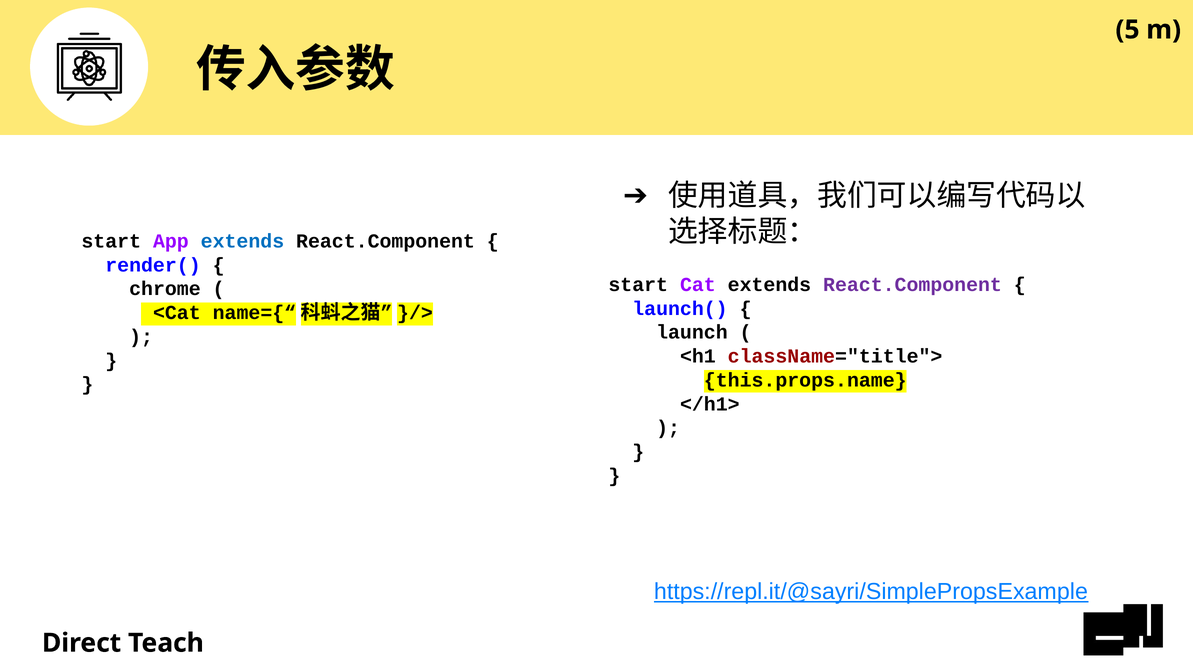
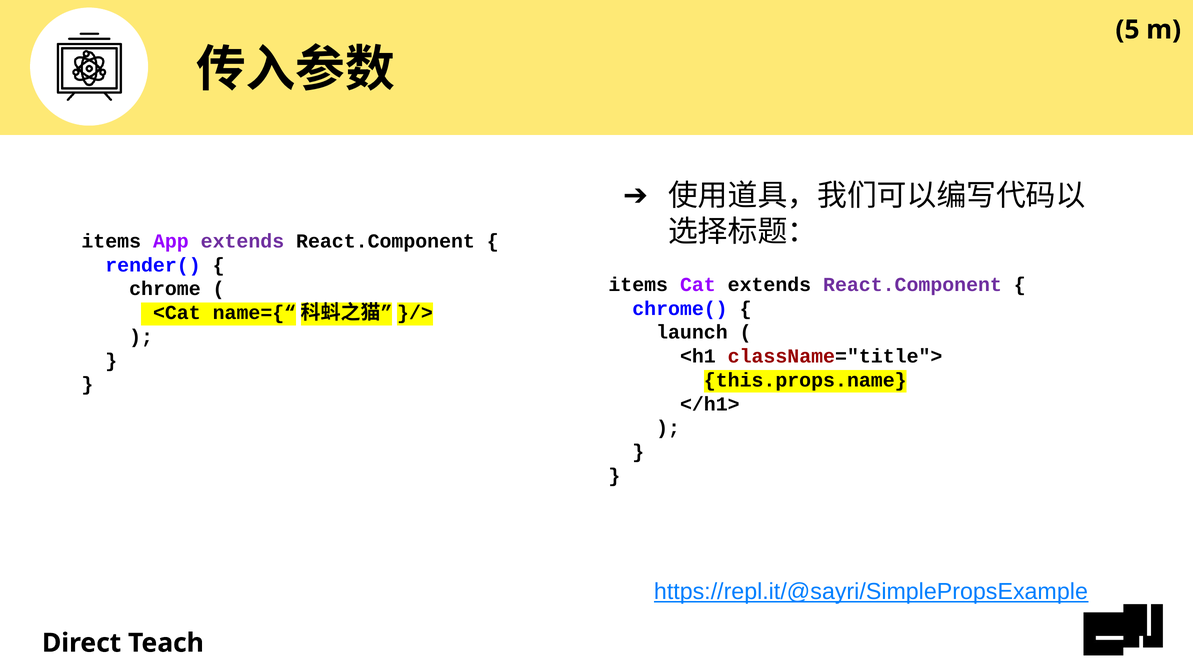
start at (111, 241): start -> items
extends at (242, 241) colour: blue -> purple
start at (638, 285): start -> items
launch(: launch( -> chrome(
